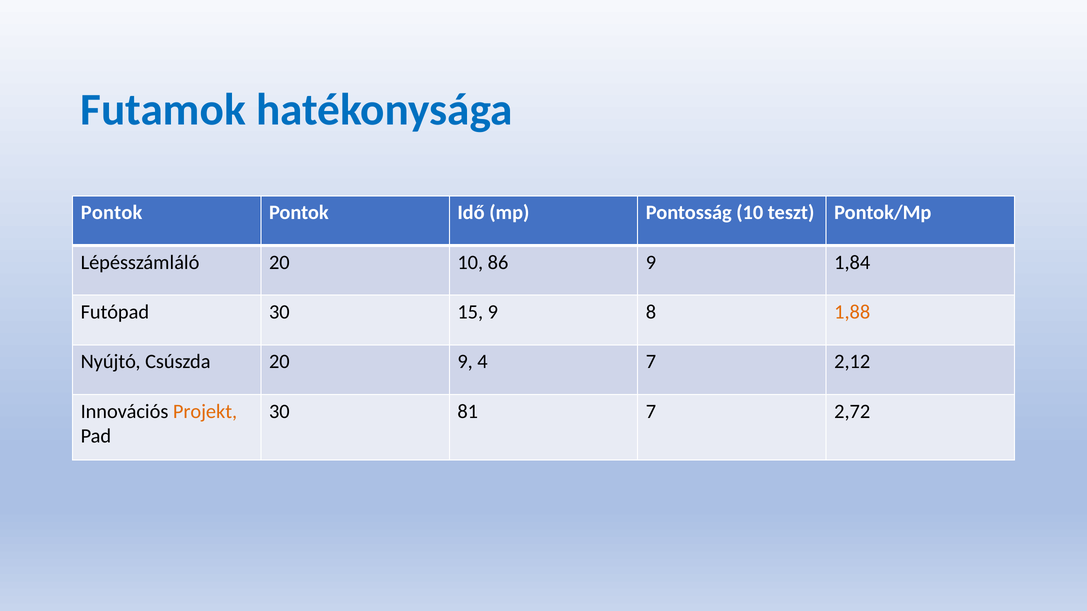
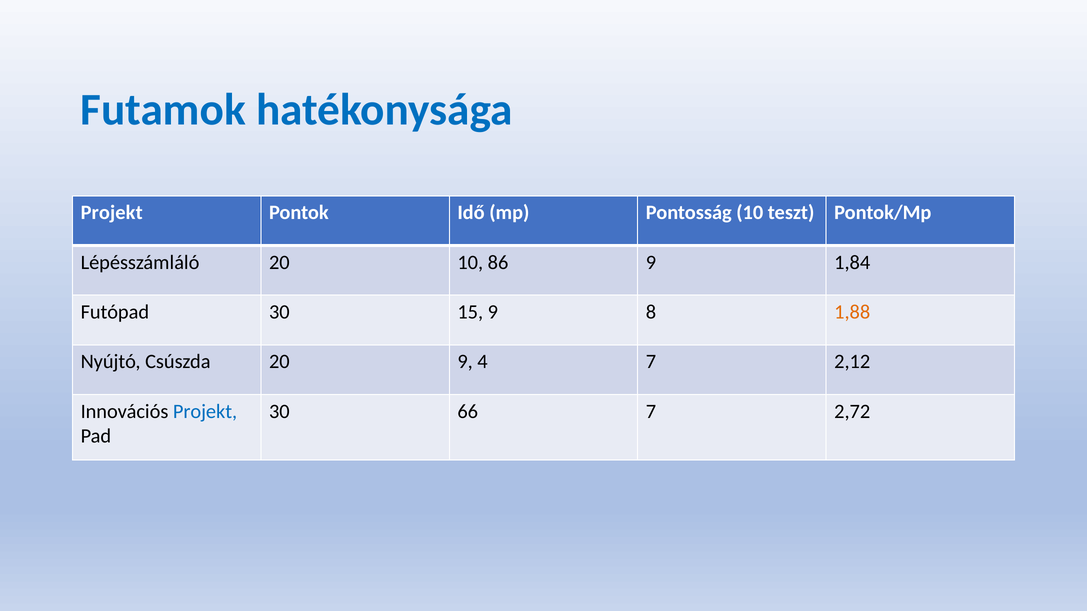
Pontok at (112, 213): Pontok -> Projekt
Projekt at (205, 412) colour: orange -> blue
81: 81 -> 66
